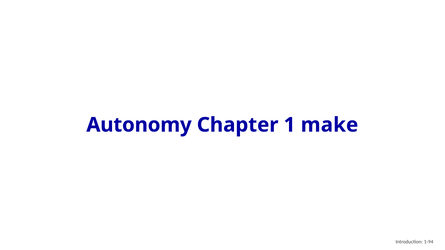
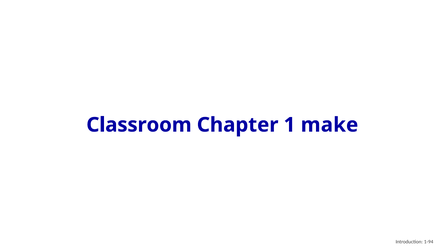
Autonomy: Autonomy -> Classroom
